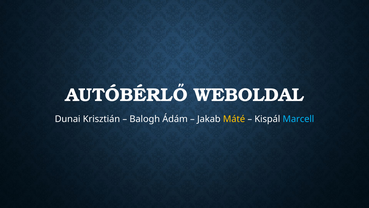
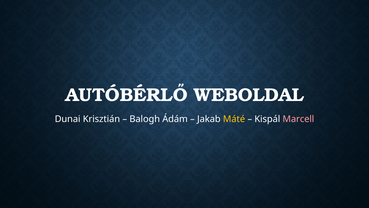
Marcell colour: light blue -> pink
